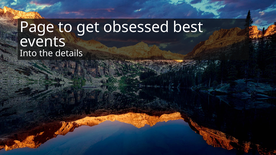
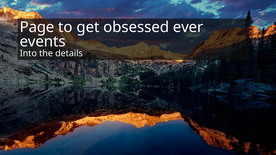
best: best -> ever
